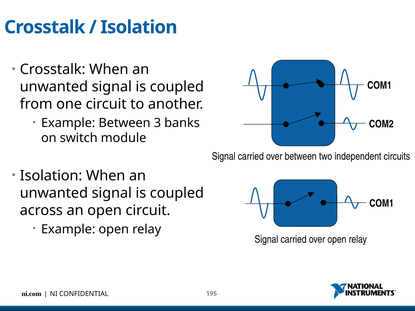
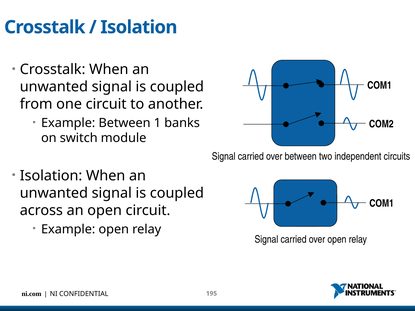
3: 3 -> 1
